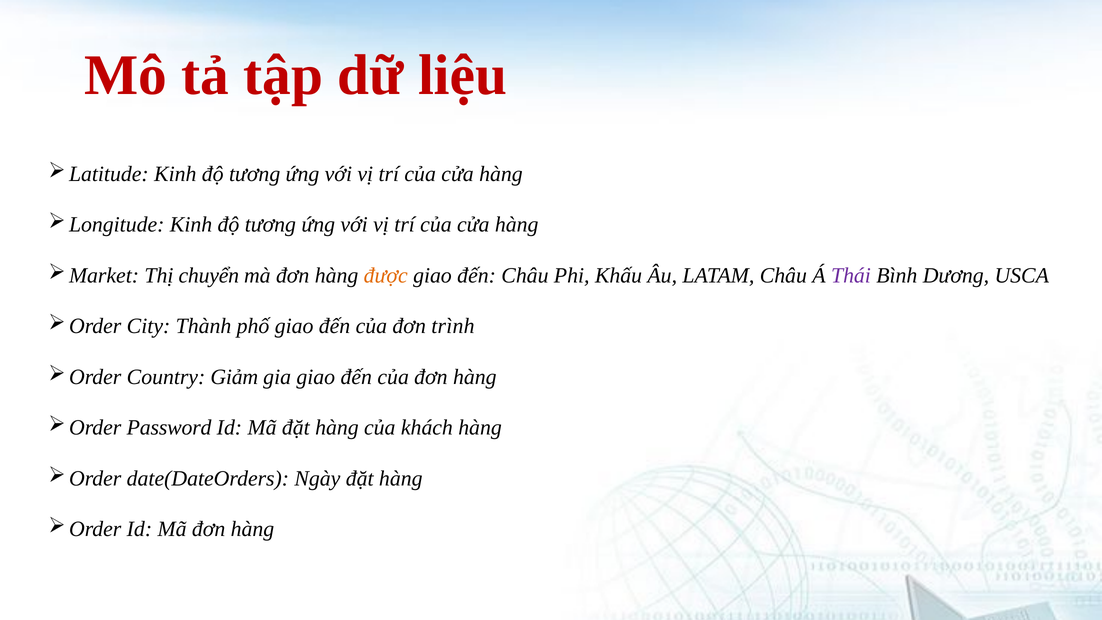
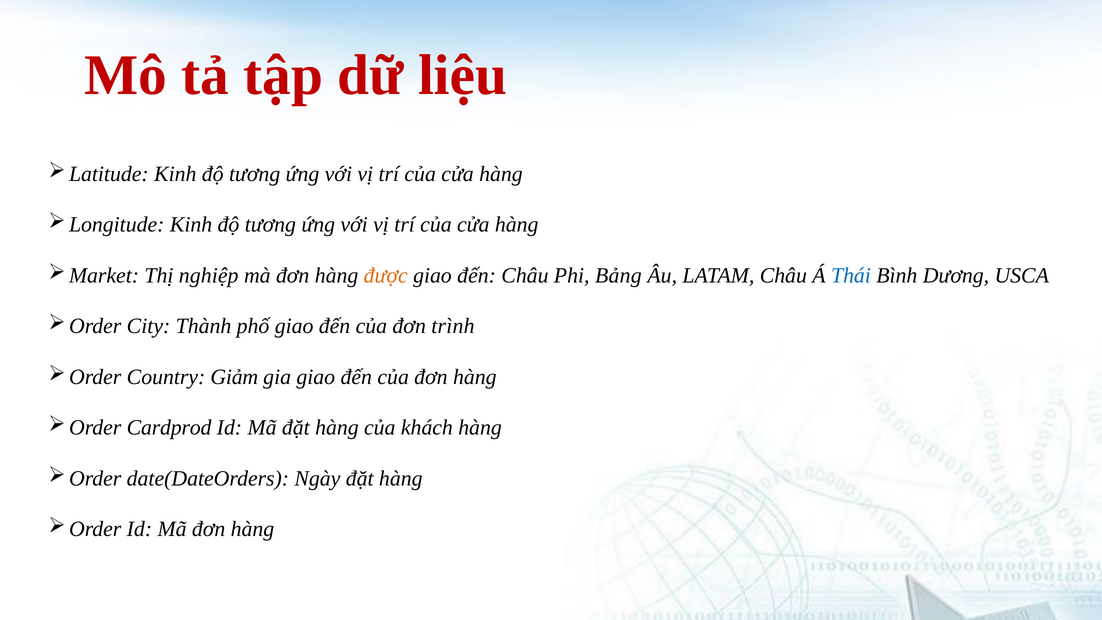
chuyển: chuyển -> nghiệp
Khấu: Khấu -> Bảng
Thái colour: purple -> blue
Password: Password -> Cardprod
